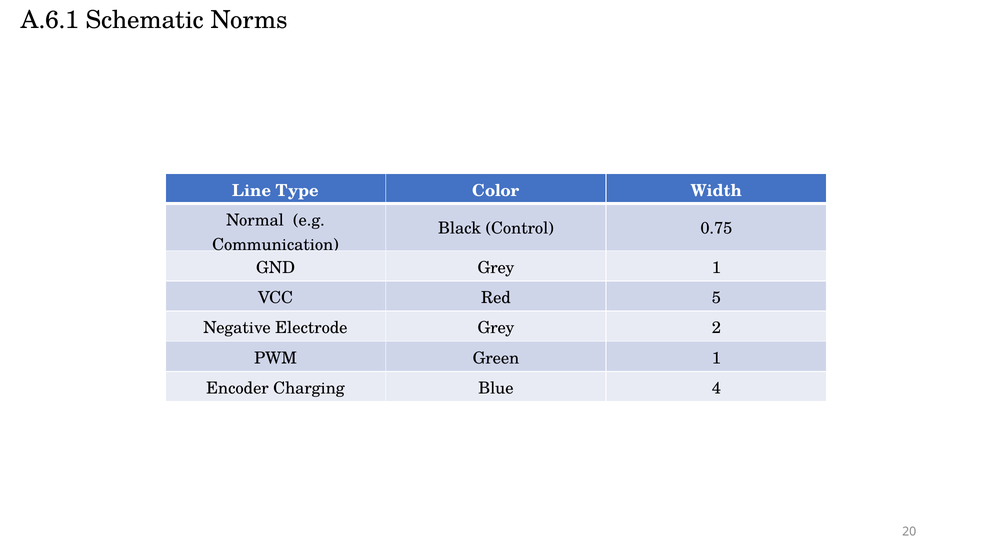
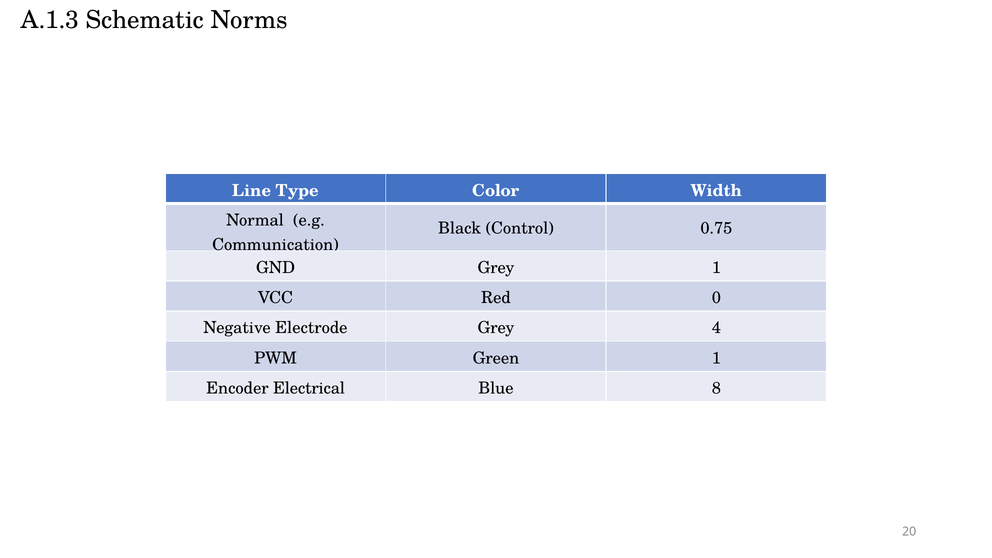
A.6.1: A.6.1 -> A.1.3
5: 5 -> 0
2: 2 -> 4
Charging: Charging -> Electrical
4: 4 -> 8
